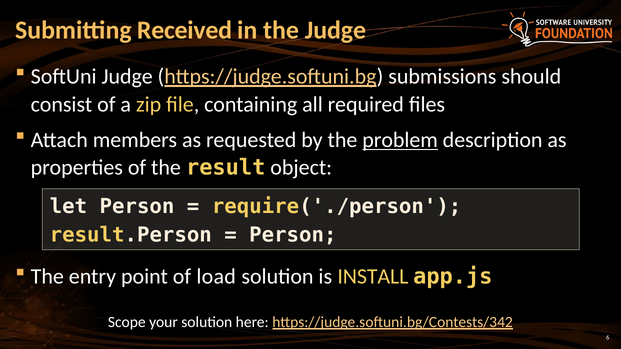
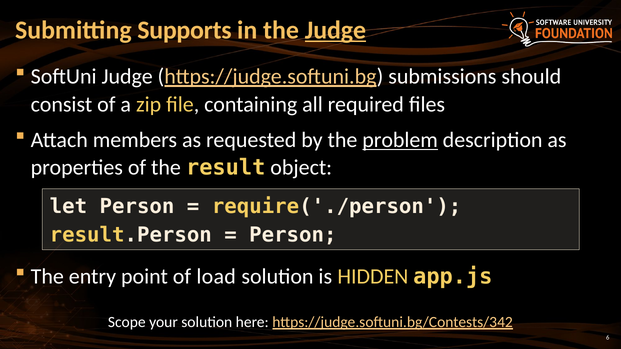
Received: Received -> Supports
Judge at (335, 30) underline: none -> present
INSTALL: INSTALL -> HIDDEN
